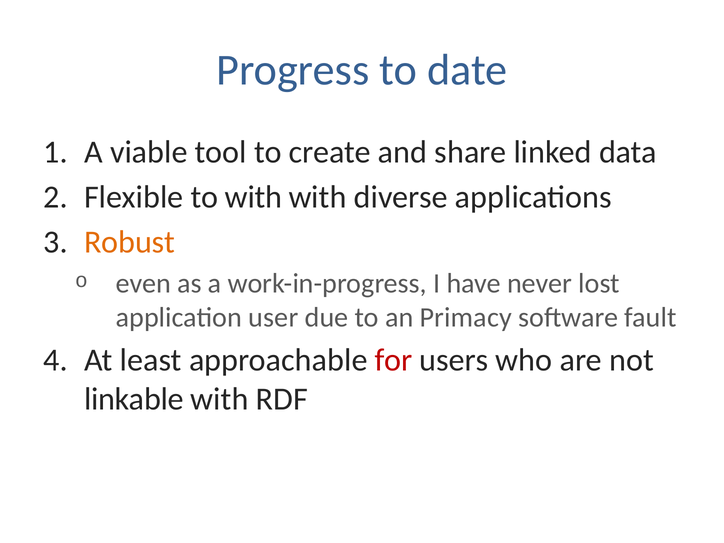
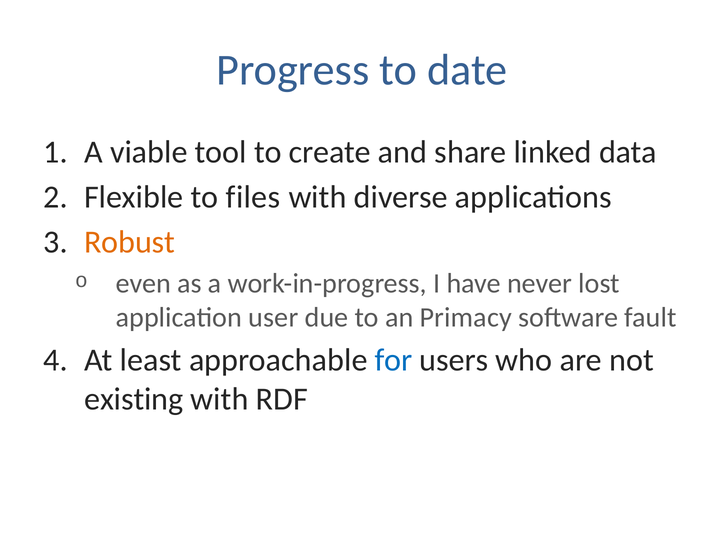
to with: with -> files
for colour: red -> blue
linkable: linkable -> existing
